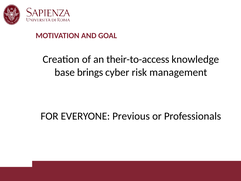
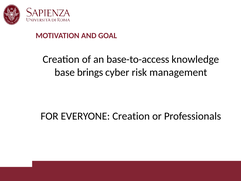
their-to-access: their-to-access -> base-to-access
EVERYONE Previous: Previous -> Creation
